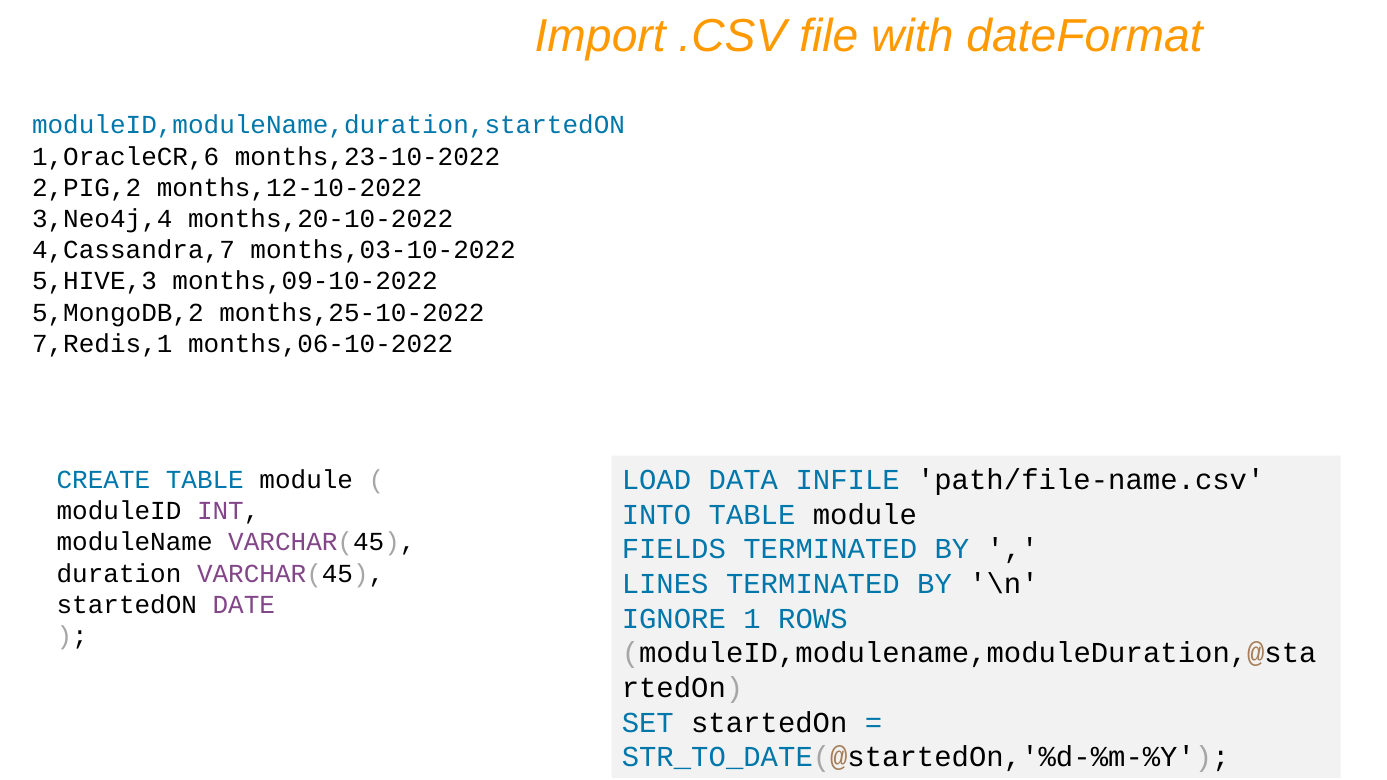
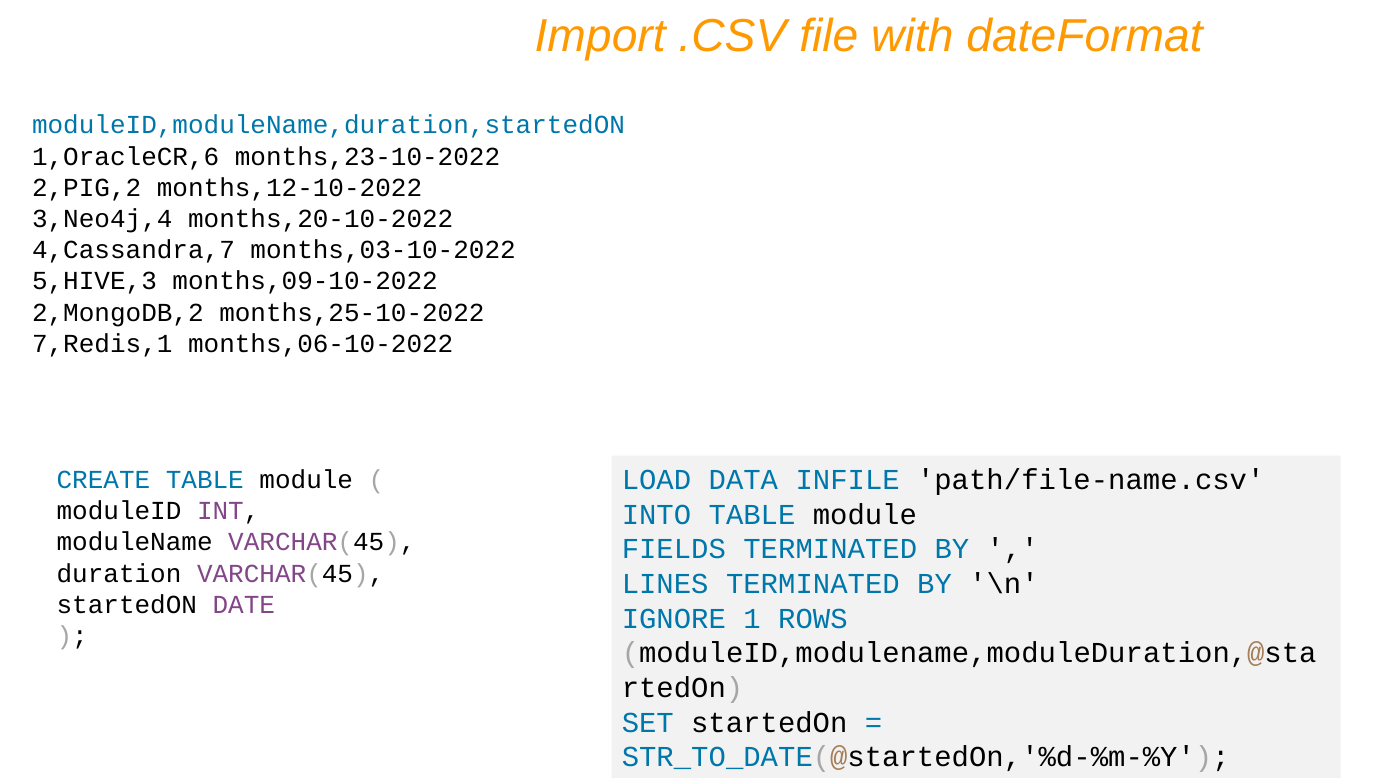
5,MongoDB,2: 5,MongoDB,2 -> 2,MongoDB,2
